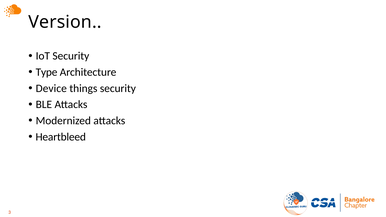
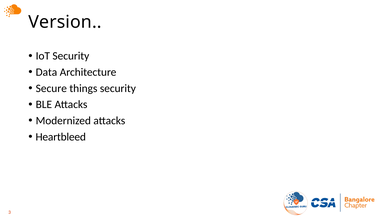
Type: Type -> Data
Device: Device -> Secure
